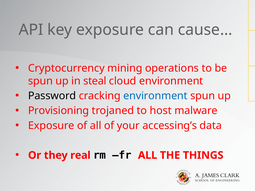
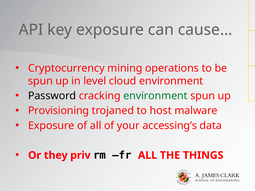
steal: steal -> level
environment at (155, 96) colour: blue -> green
real: real -> priv
